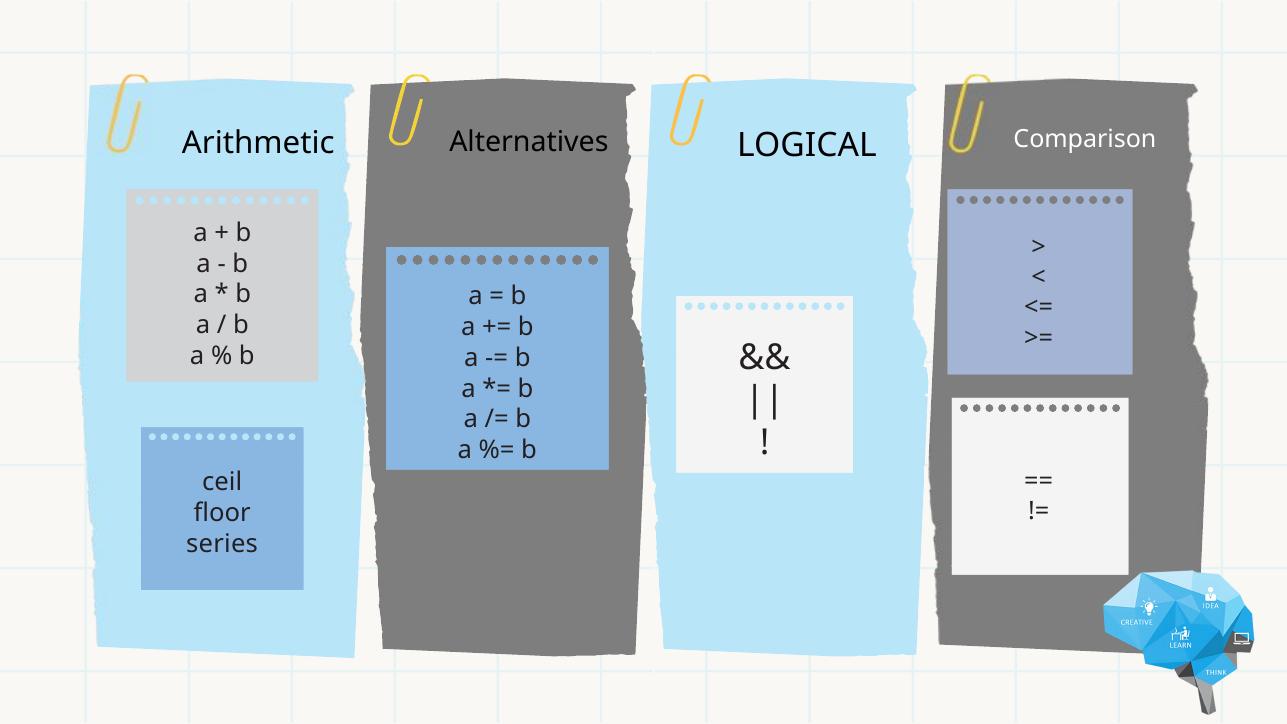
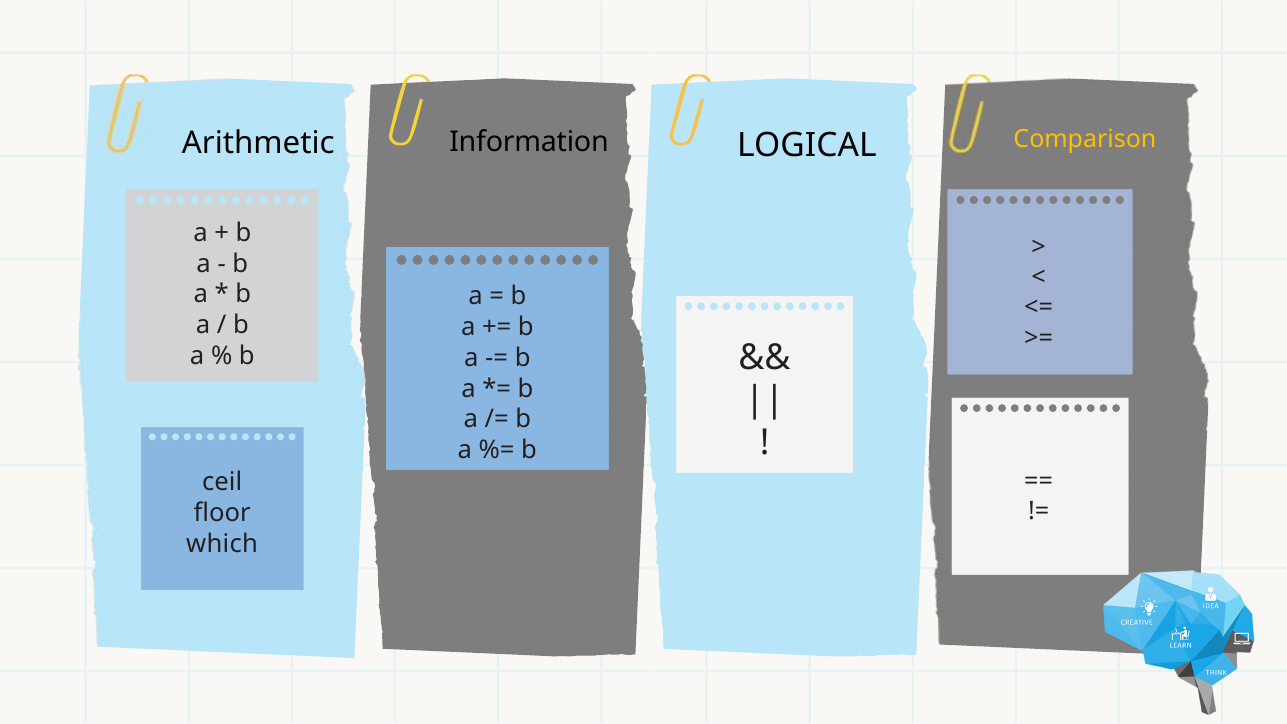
Comparison colour: white -> yellow
Alternatives: Alternatives -> Information
series: series -> which
